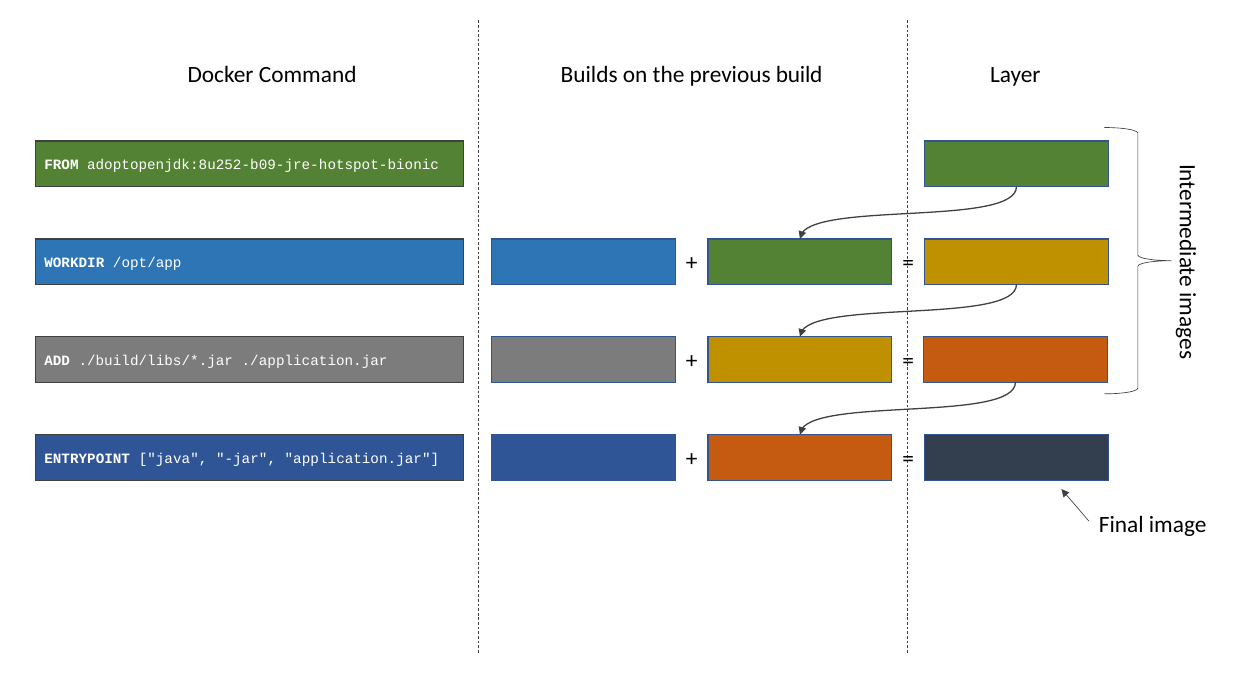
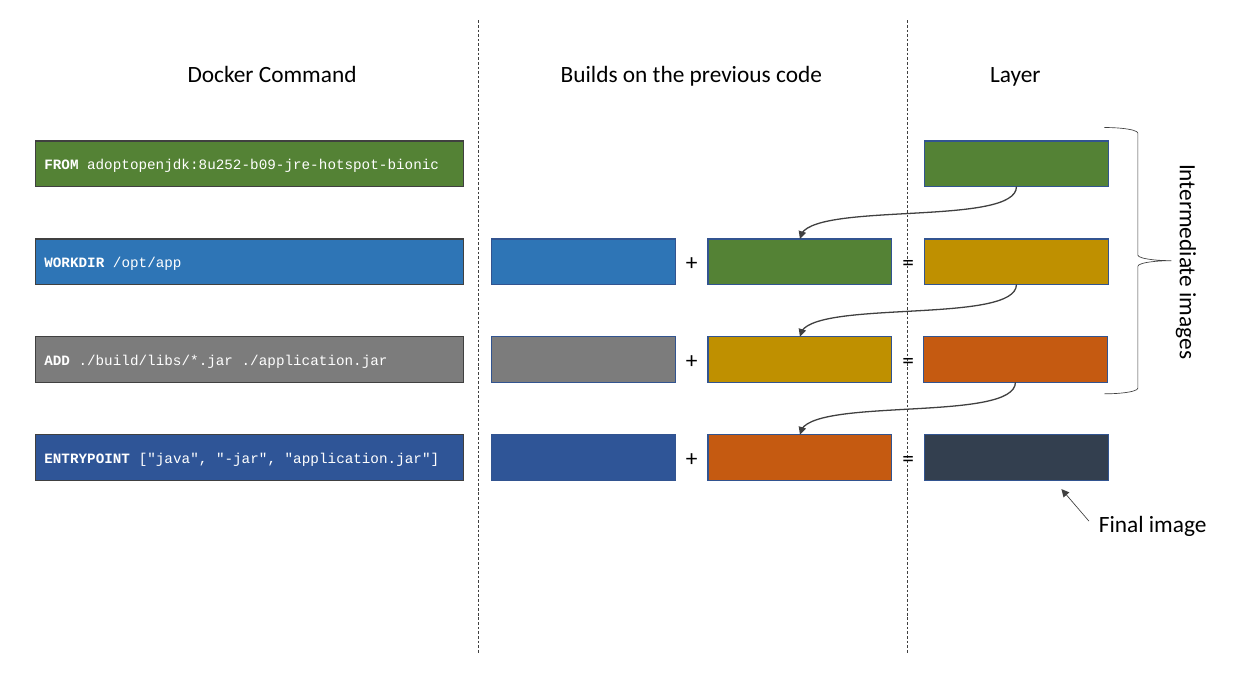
build: build -> code
